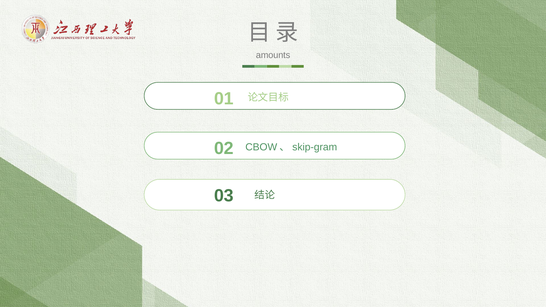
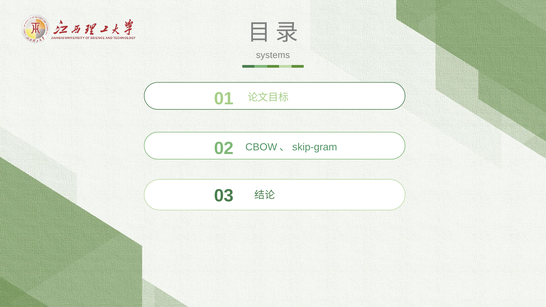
amounts: amounts -> systems
